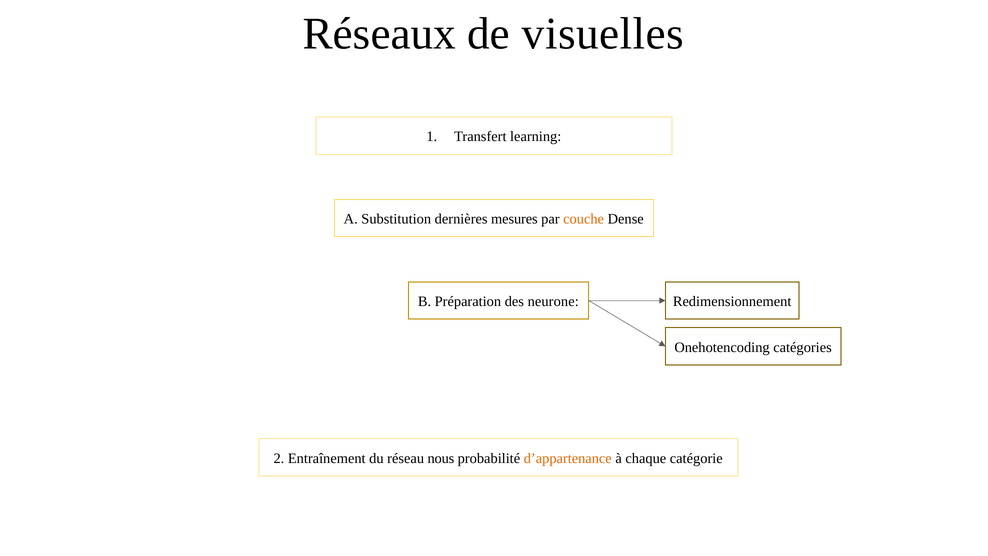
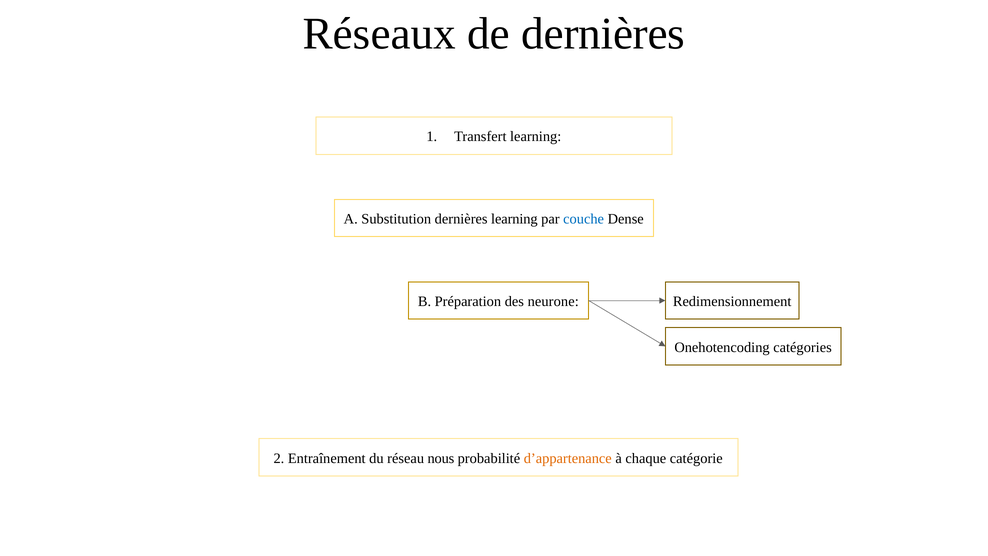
de visuelles: visuelles -> dernières
dernières mesures: mesures -> learning
couche colour: orange -> blue
